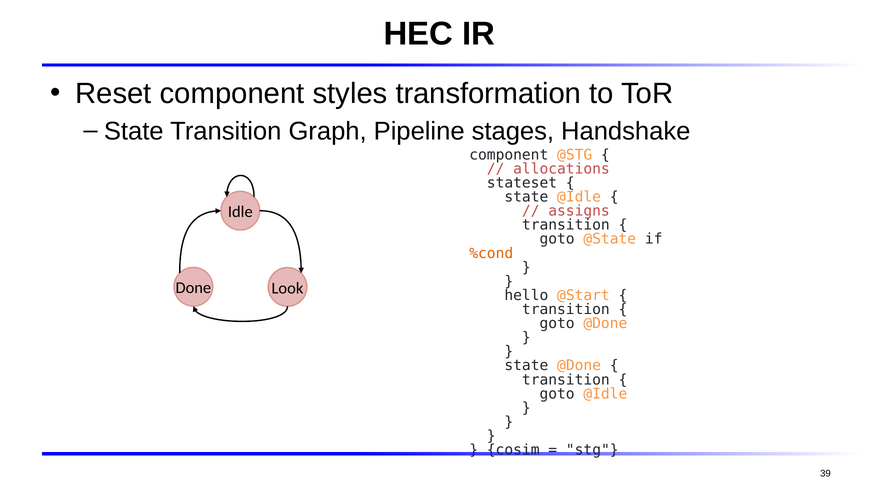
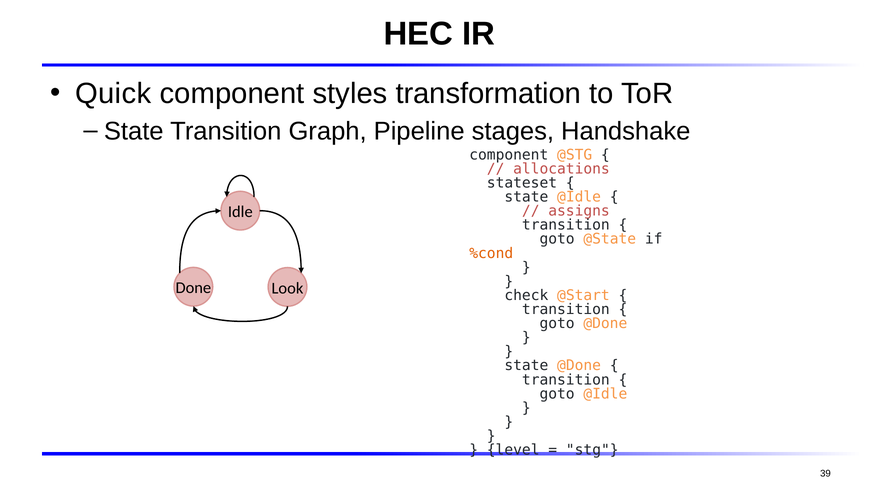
Reset: Reset -> Quick
hello: hello -> check
cosim: cosim -> level
